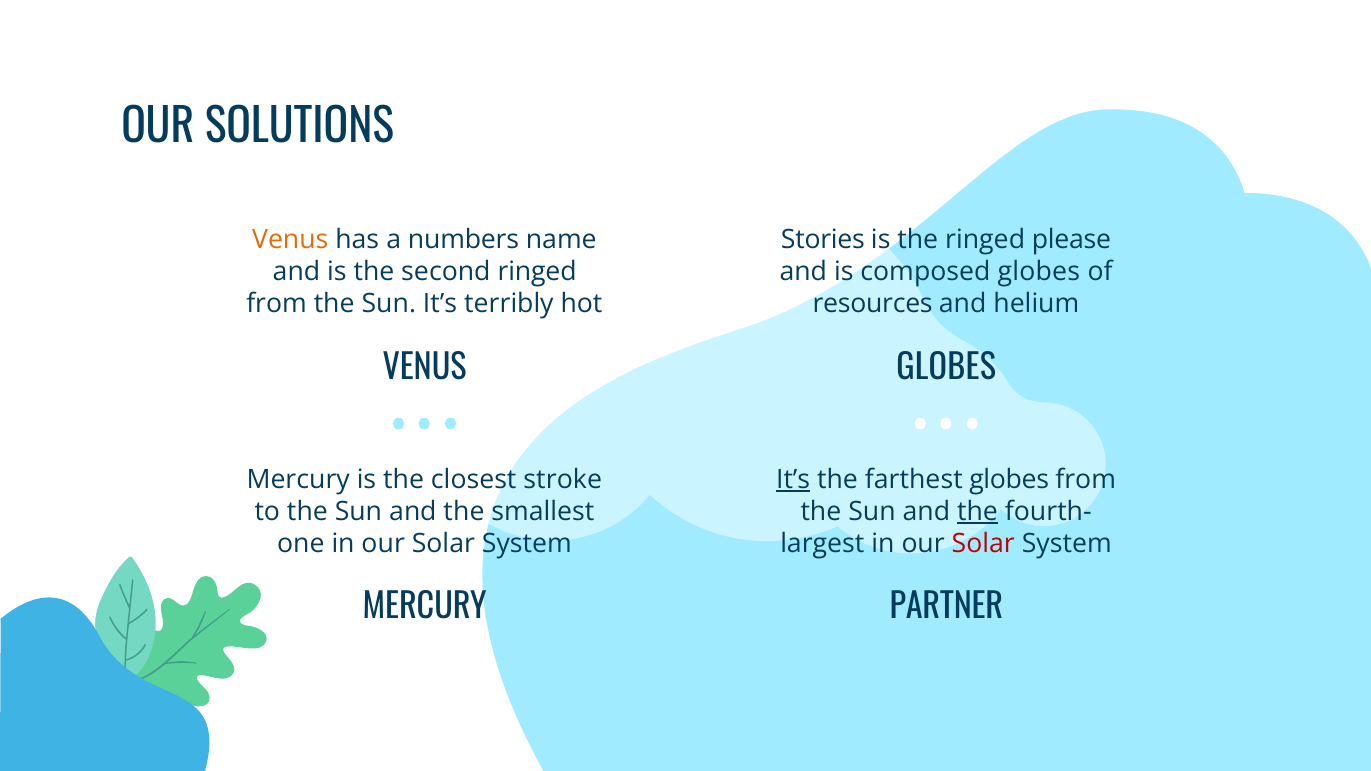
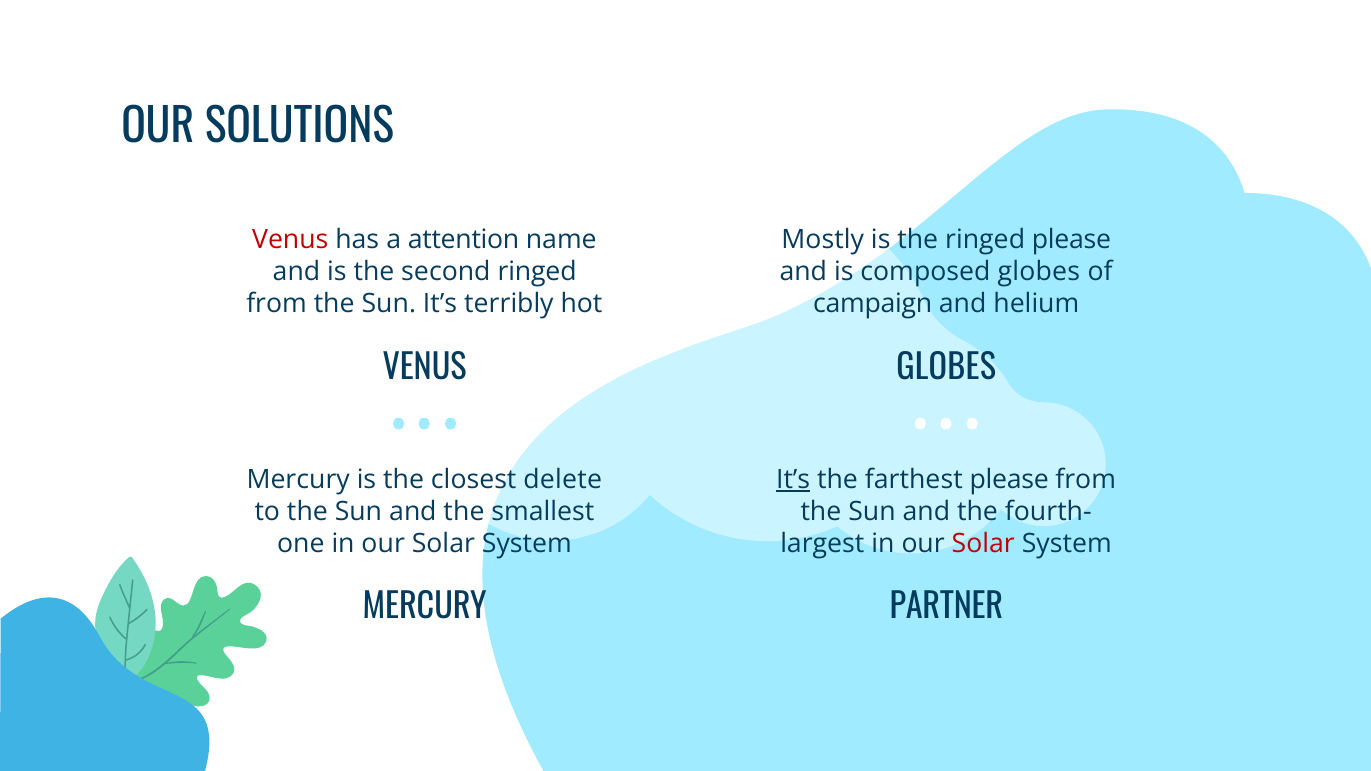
Venus at (290, 240) colour: orange -> red
numbers: numbers -> attention
Stories: Stories -> Mostly
resources: resources -> campaign
stroke: stroke -> delete
farthest globes: globes -> please
the at (977, 511) underline: present -> none
